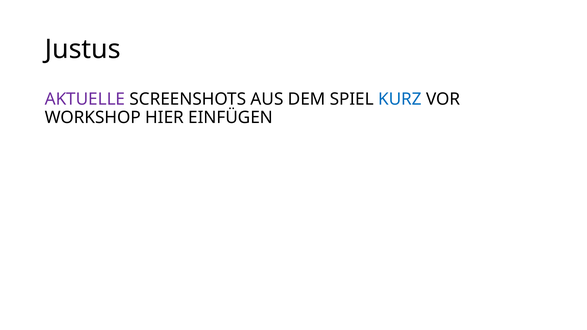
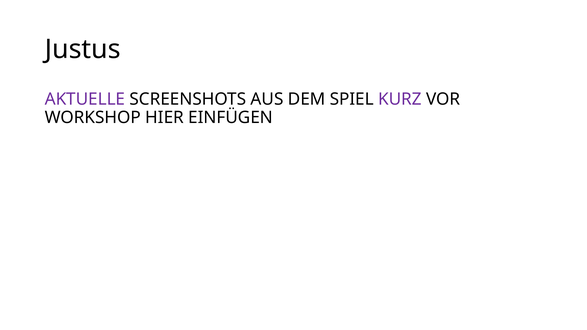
KURZ colour: blue -> purple
